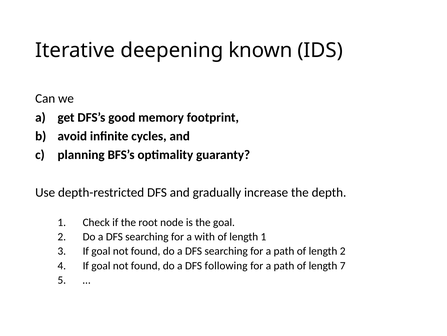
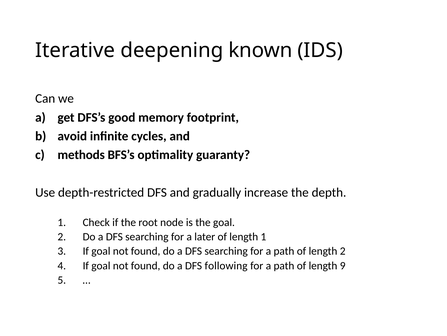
planning: planning -> methods
with: with -> later
7: 7 -> 9
